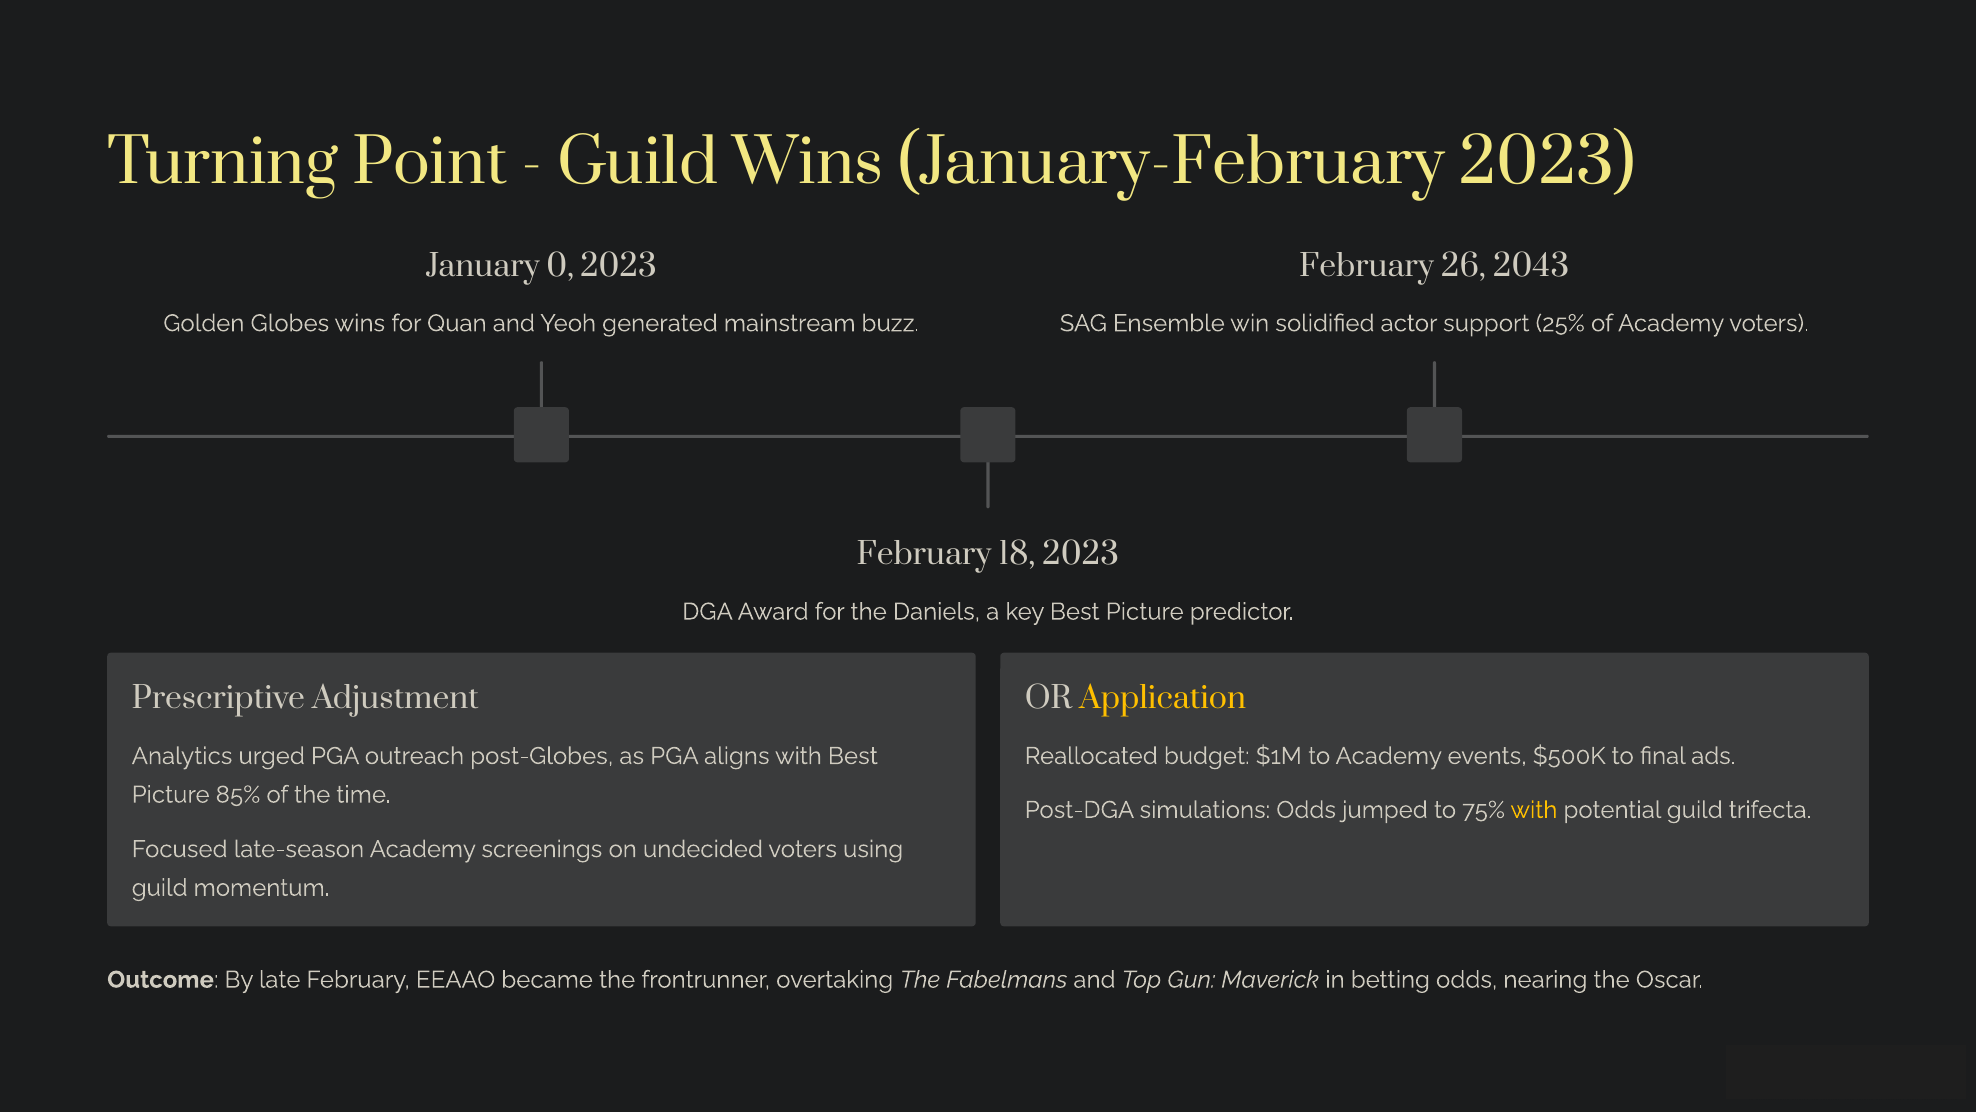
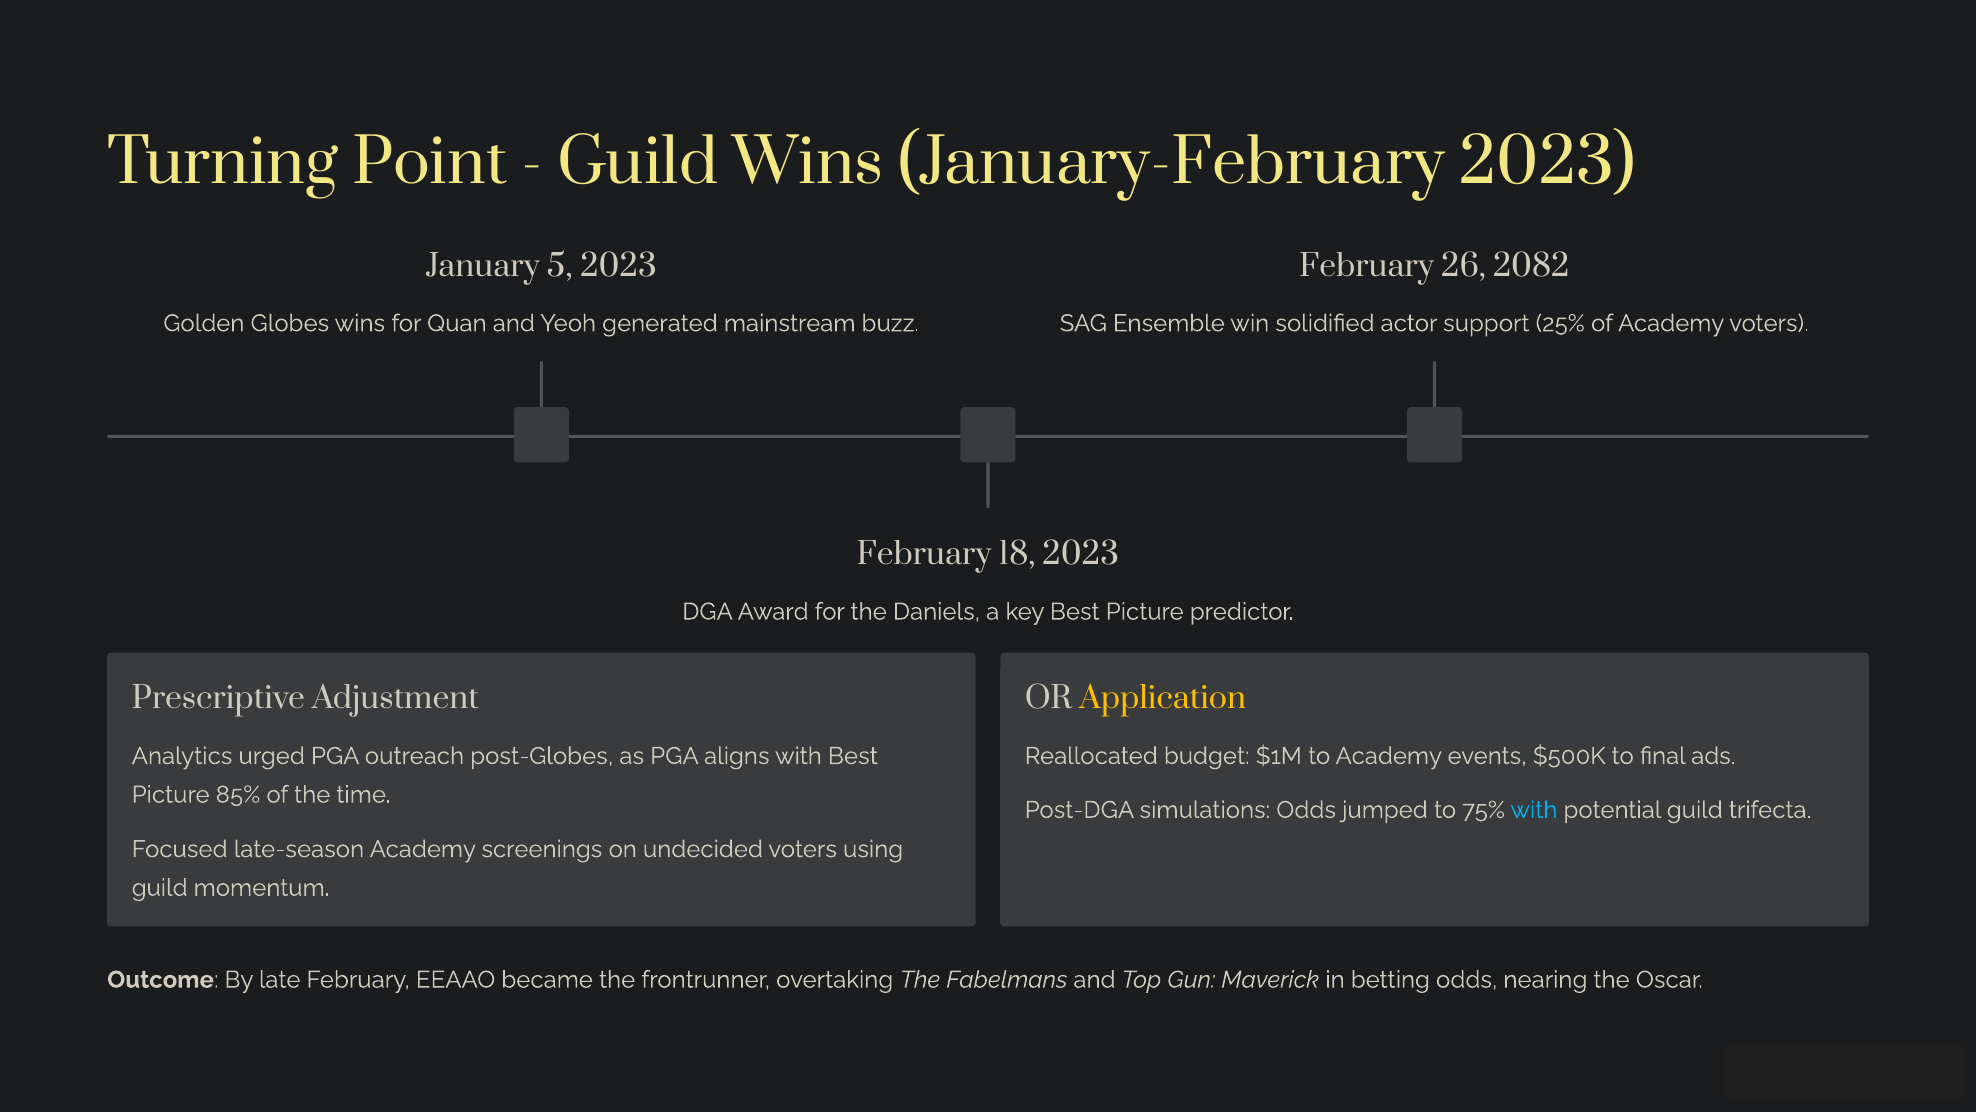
0: 0 -> 5
2043: 2043 -> 2082
with at (1534, 810) colour: yellow -> light blue
